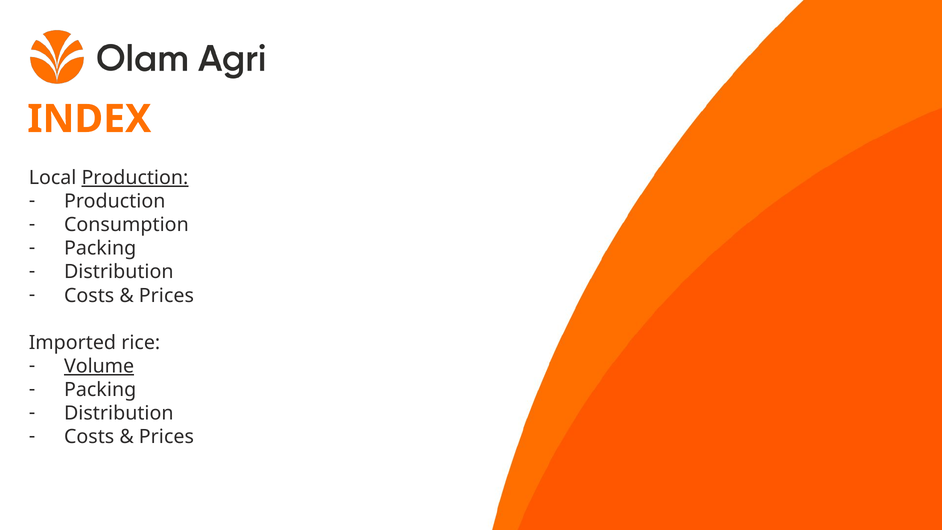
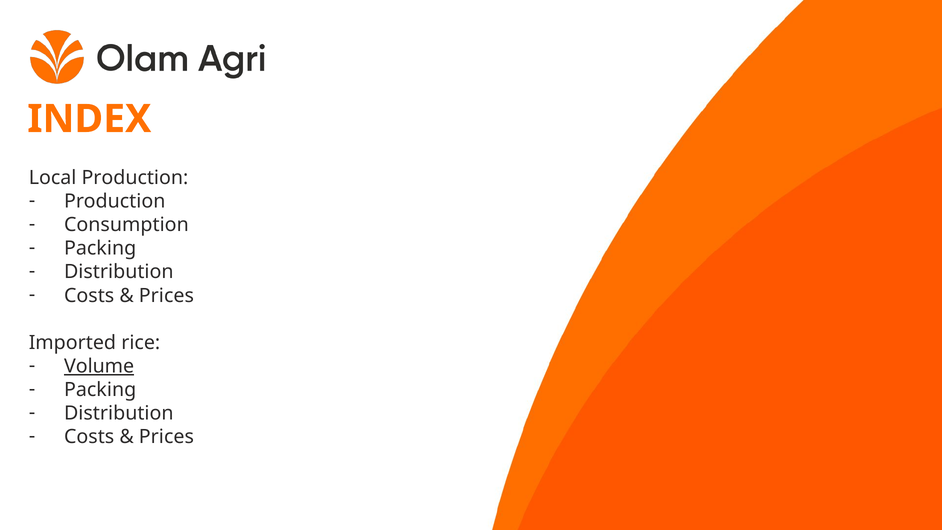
Production at (135, 178) underline: present -> none
